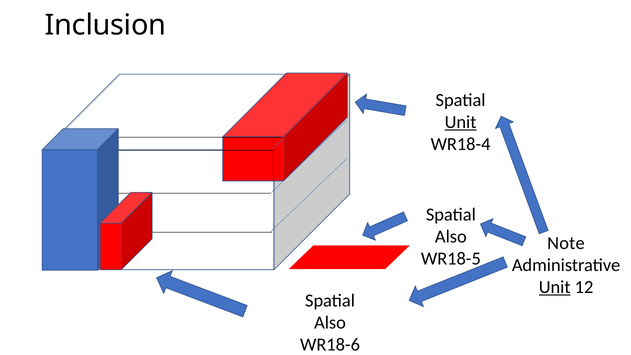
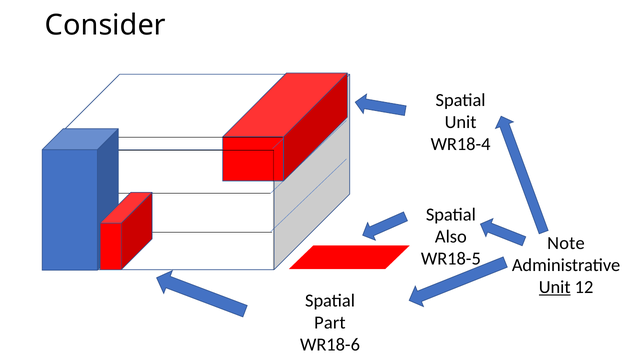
Inclusion: Inclusion -> Consider
Unit at (461, 122) underline: present -> none
Also at (330, 323): Also -> Part
